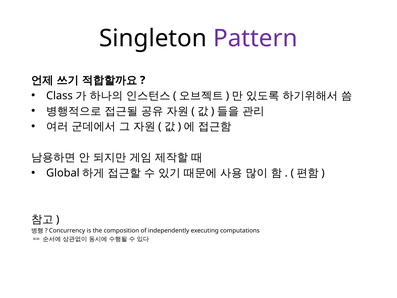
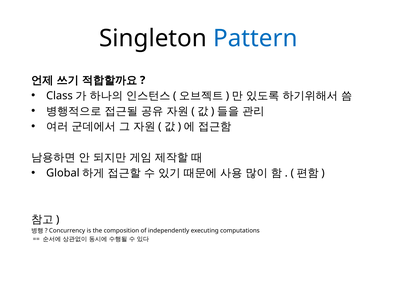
Pattern colour: purple -> blue
